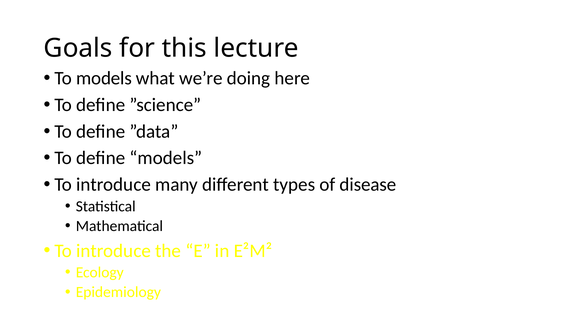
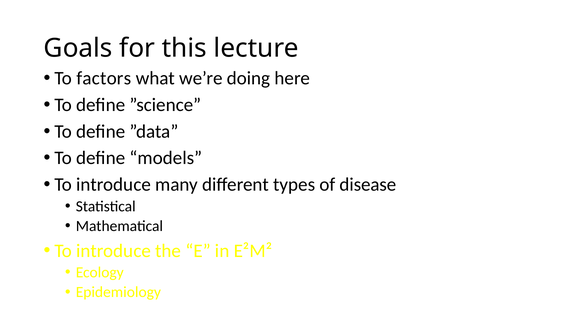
To models: models -> factors
